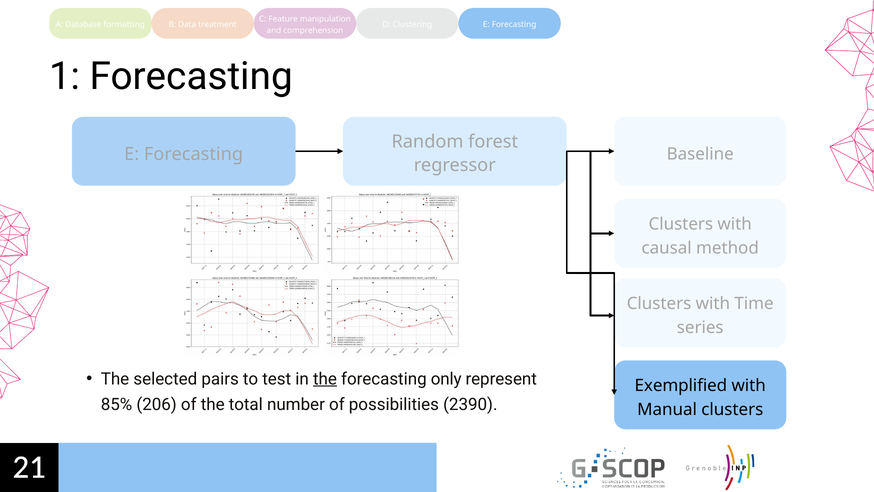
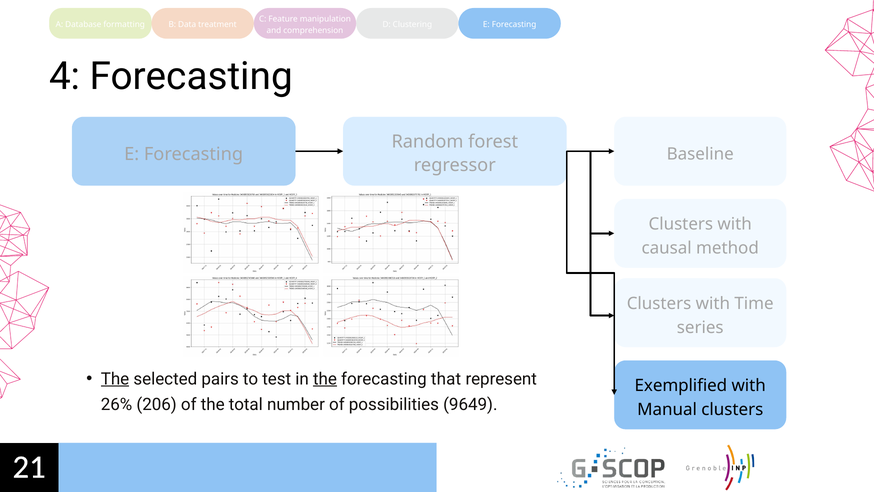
1: 1 -> 4
The at (115, 379) underline: none -> present
only: only -> that
85%: 85% -> 26%
2390: 2390 -> 9649
